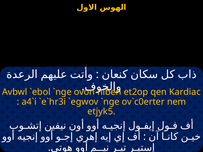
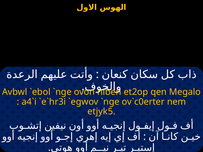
Kardiac: Kardiac -> Megalo
